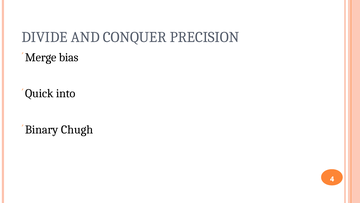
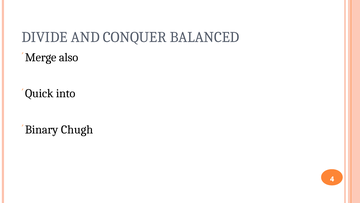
PRECISION: PRECISION -> BALANCED
bias: bias -> also
